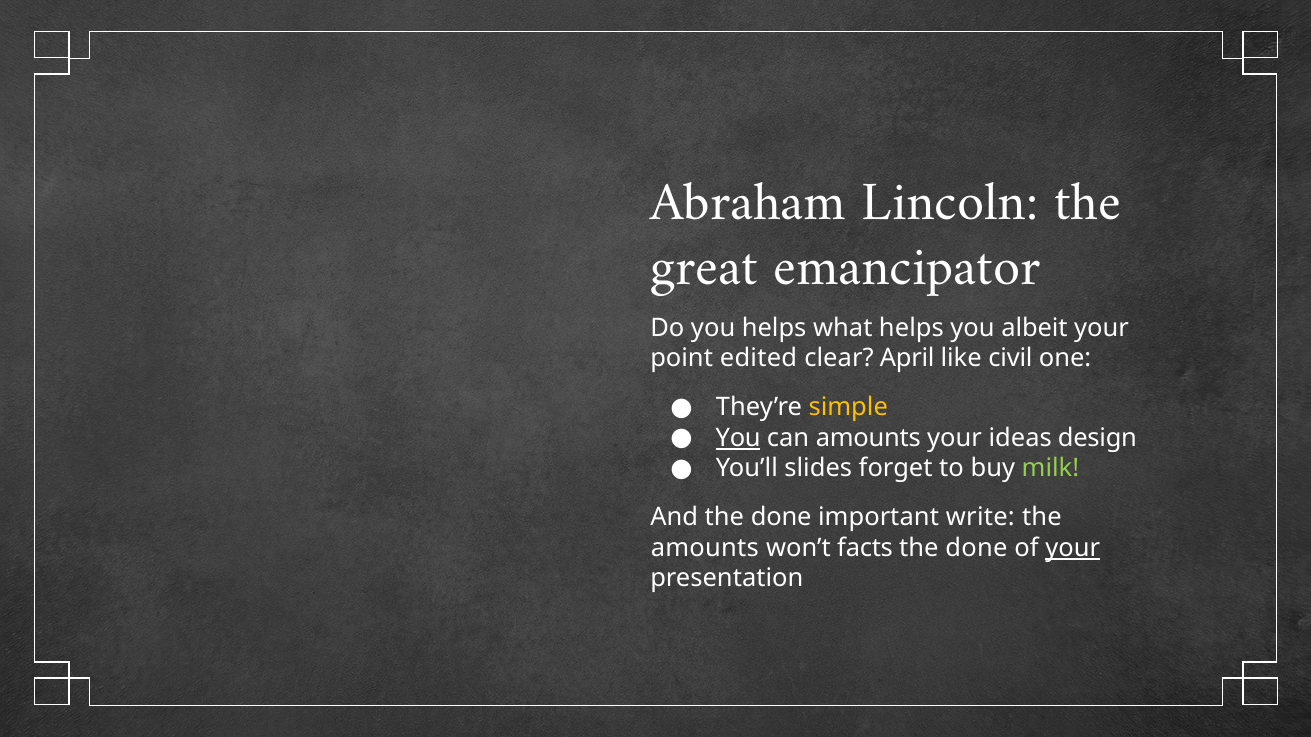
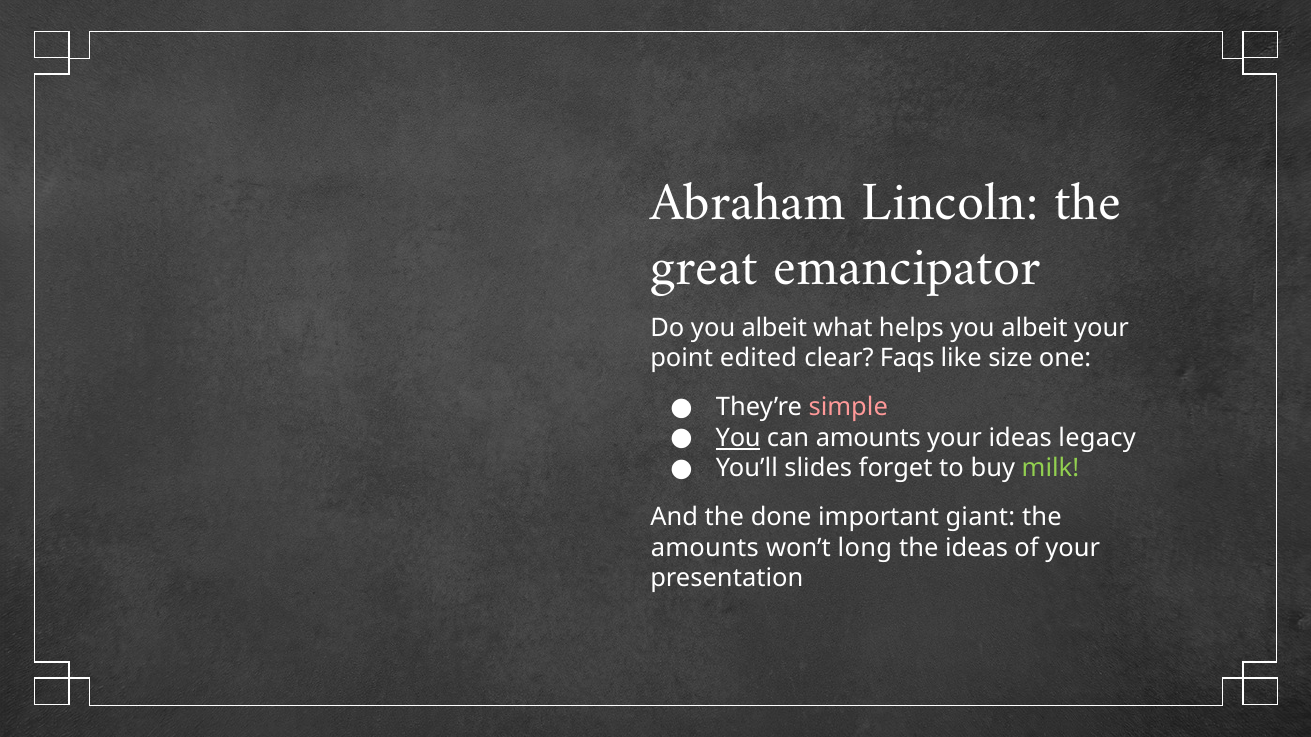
helps at (774, 328): helps -> albeit
April: April -> Faqs
civil: civil -> size
simple colour: yellow -> pink
design: design -> legacy
write: write -> giant
facts: facts -> long
done at (976, 548): done -> ideas
your at (1073, 548) underline: present -> none
